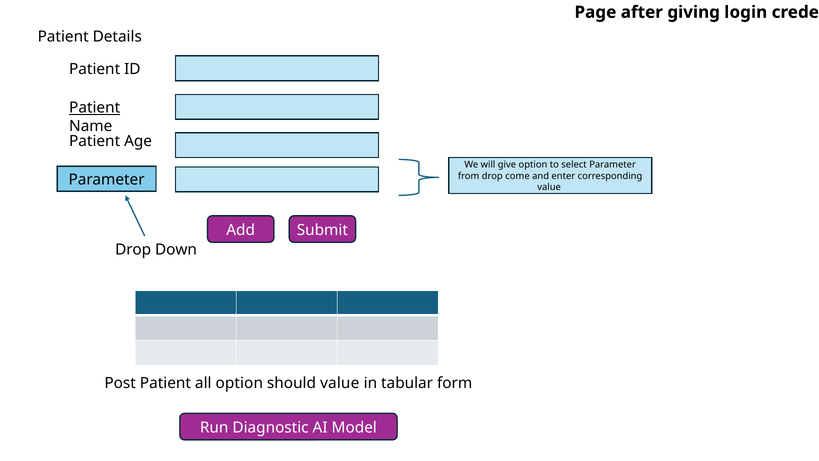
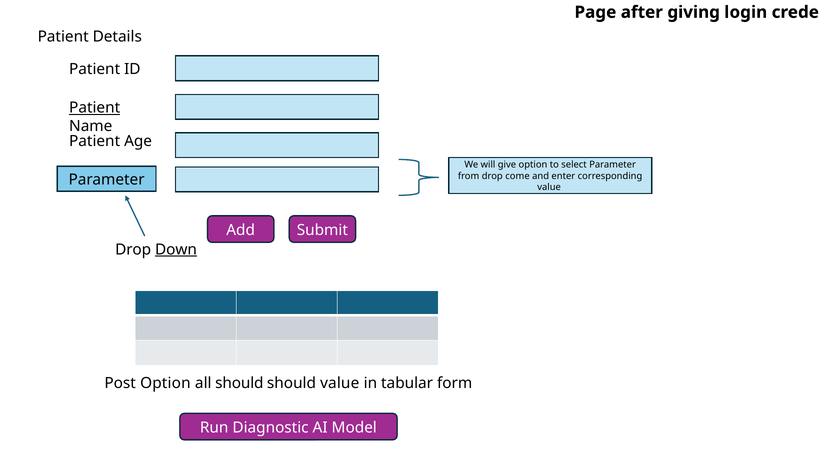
Down underline: none -> present
Post Patient: Patient -> Option
all option: option -> should
